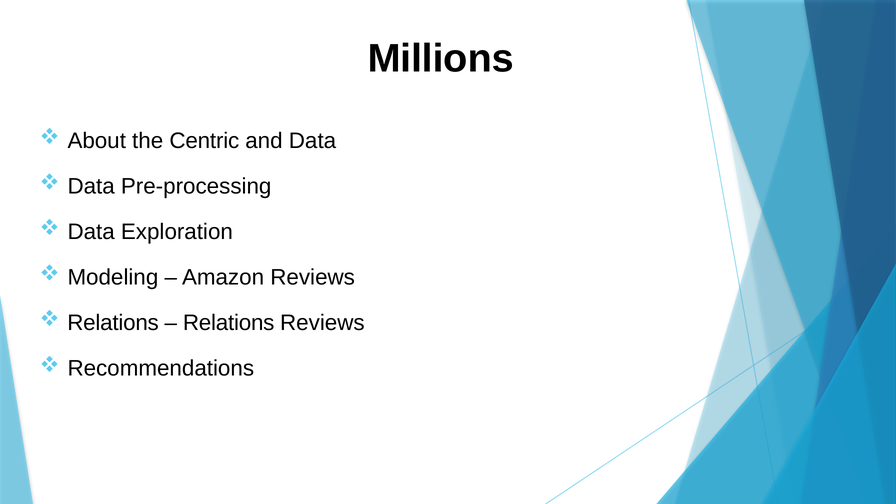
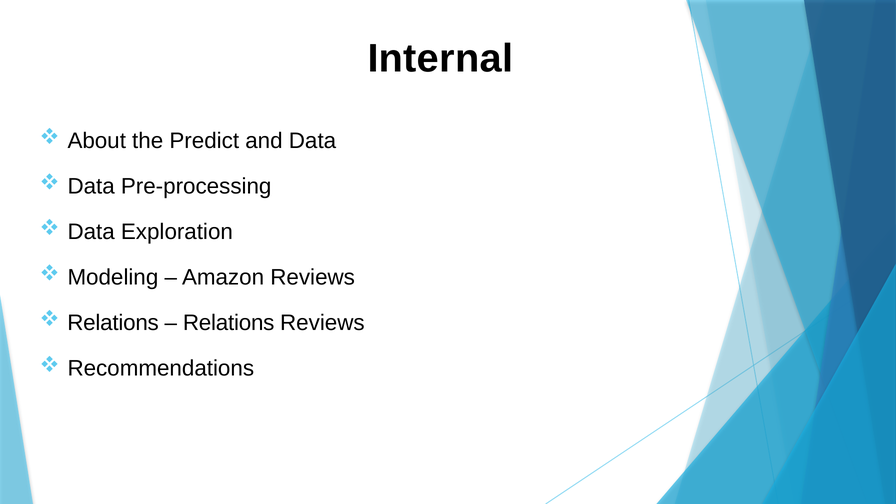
Millions: Millions -> Internal
Centric: Centric -> Predict
